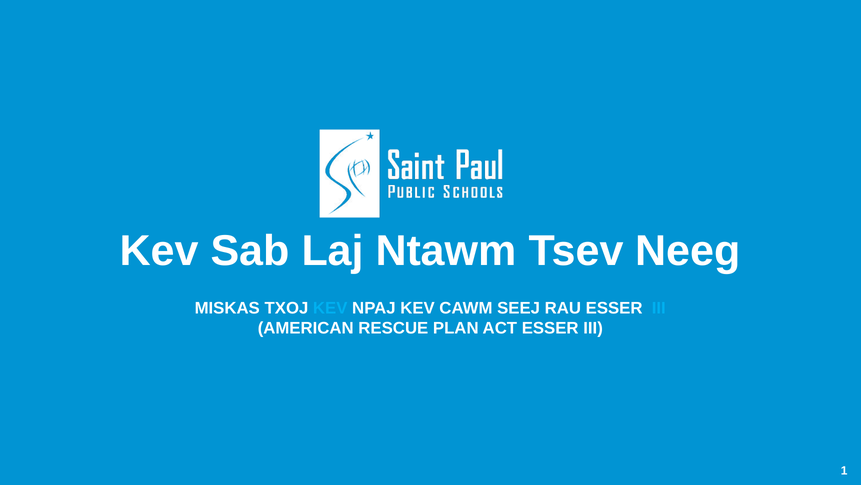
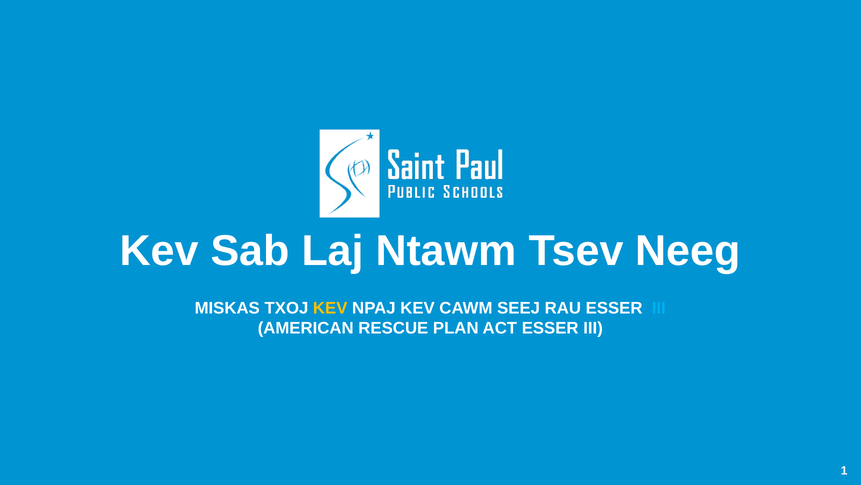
KEV at (330, 308) colour: light blue -> yellow
